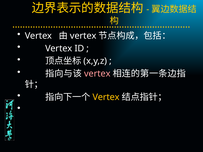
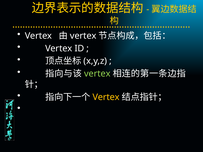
vertex at (97, 74) colour: pink -> light green
